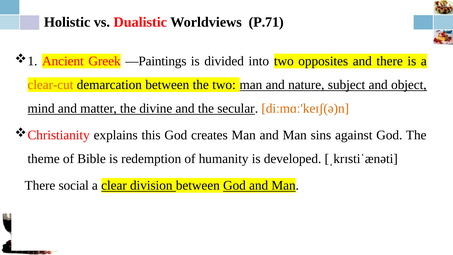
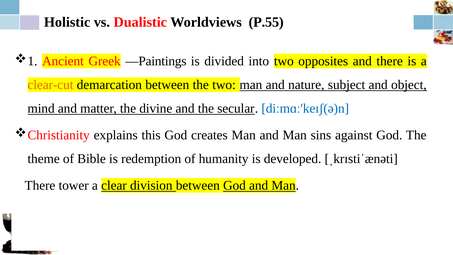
P.71: P.71 -> P.55
diːmɑː'keɪʃ(ə)n colour: orange -> blue
social: social -> tower
